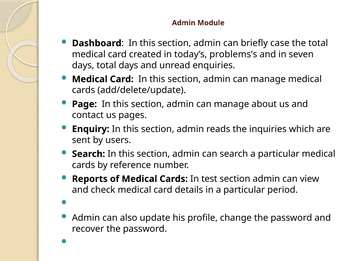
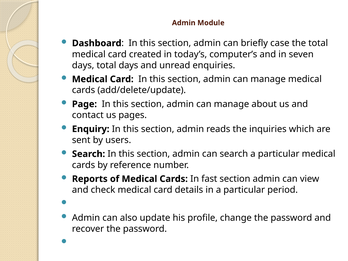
problems’s: problems’s -> computer’s
test: test -> fast
